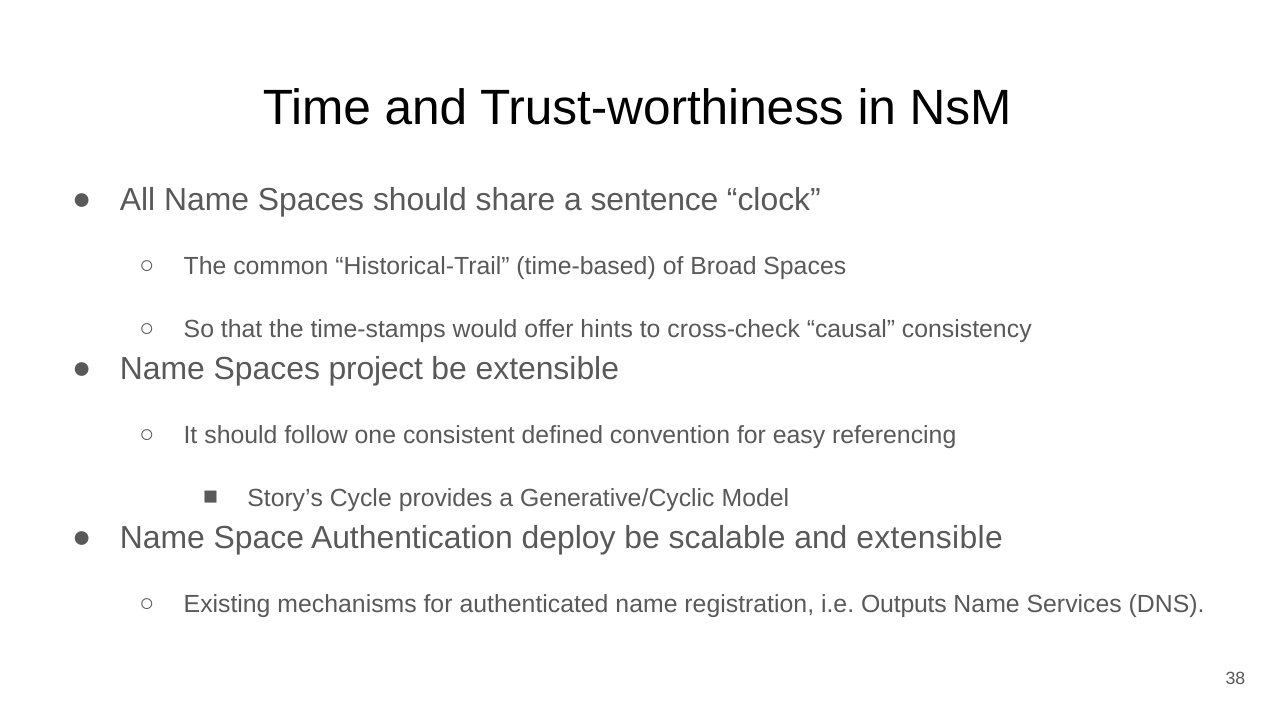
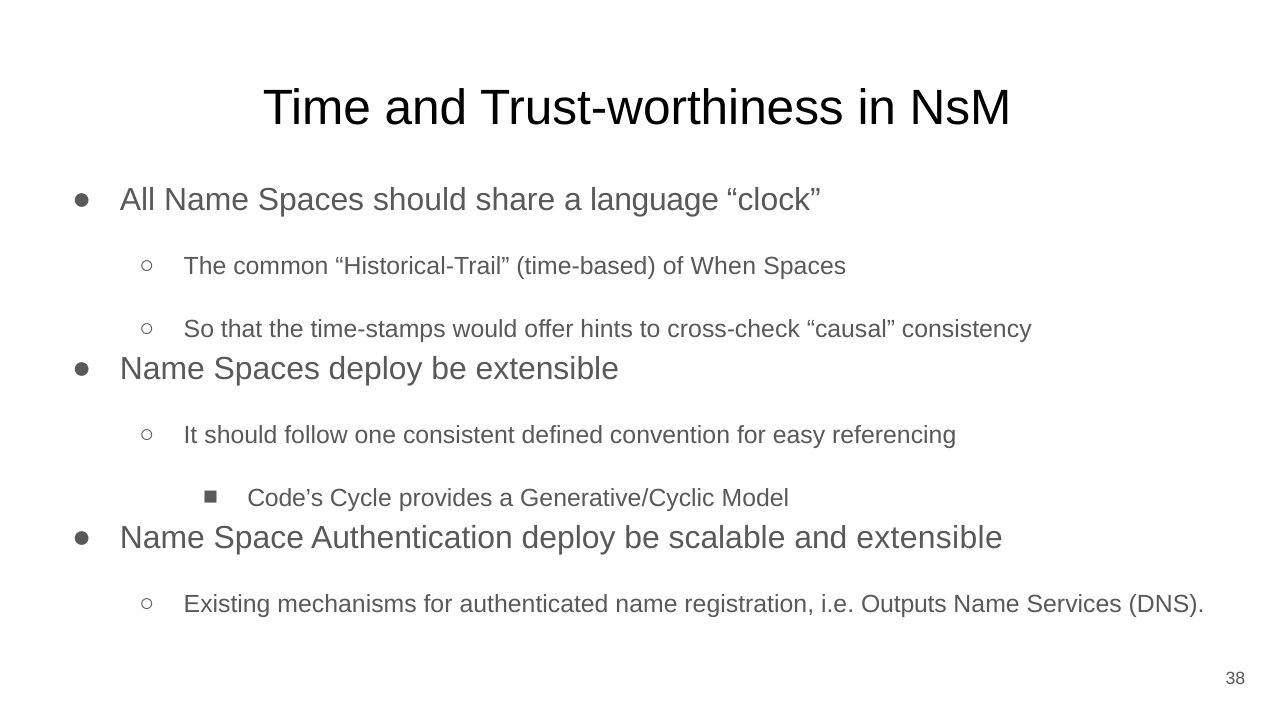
sentence: sentence -> language
Broad: Broad -> When
Spaces project: project -> deploy
Story’s: Story’s -> Code’s
